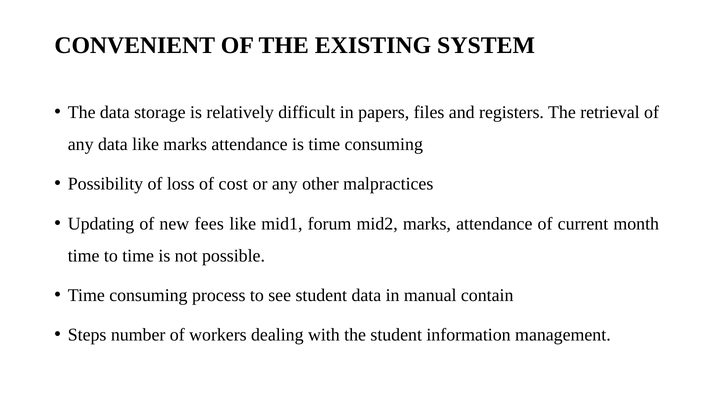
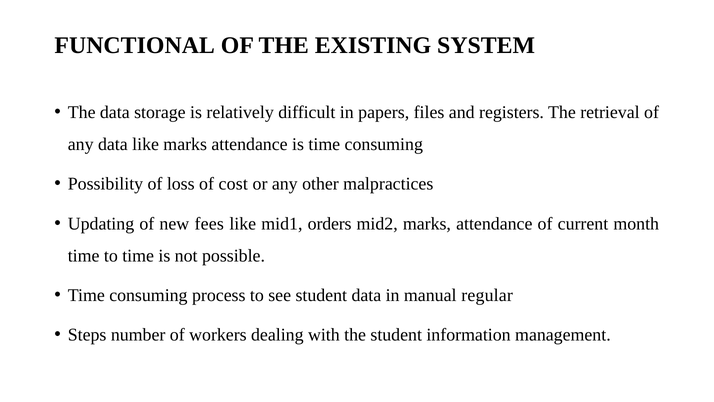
CONVENIENT: CONVENIENT -> FUNCTIONAL
forum: forum -> orders
contain: contain -> regular
